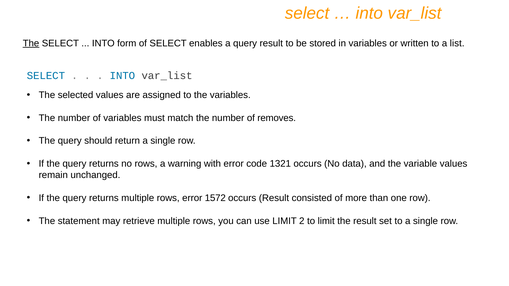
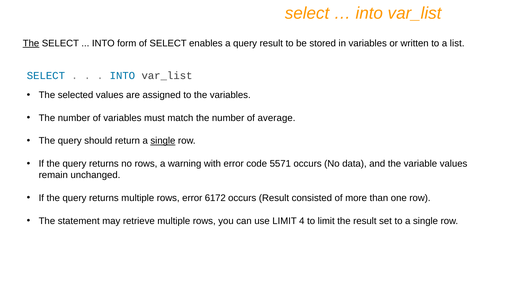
removes: removes -> average
single at (163, 141) underline: none -> present
1321: 1321 -> 5571
1572: 1572 -> 6172
2: 2 -> 4
